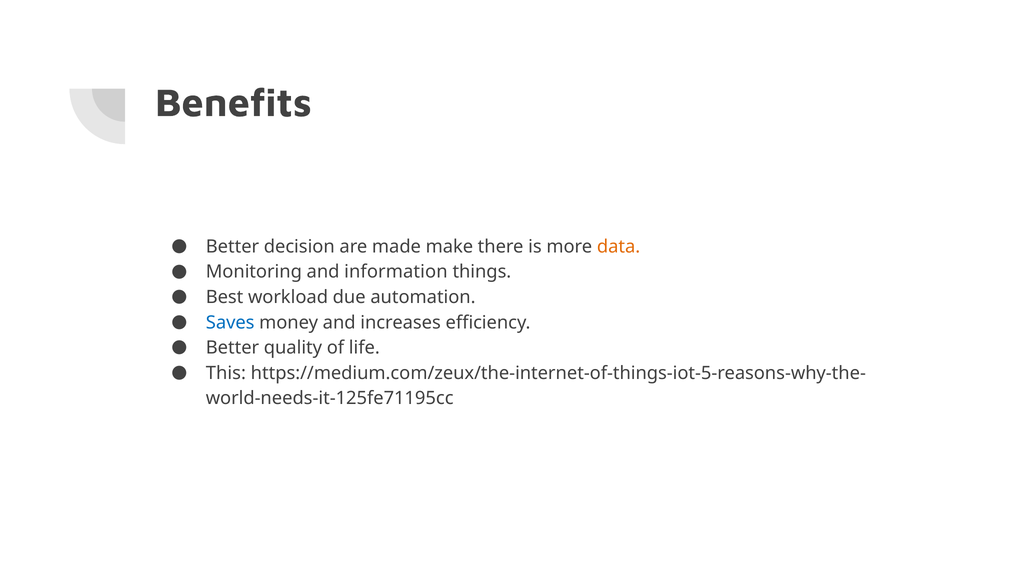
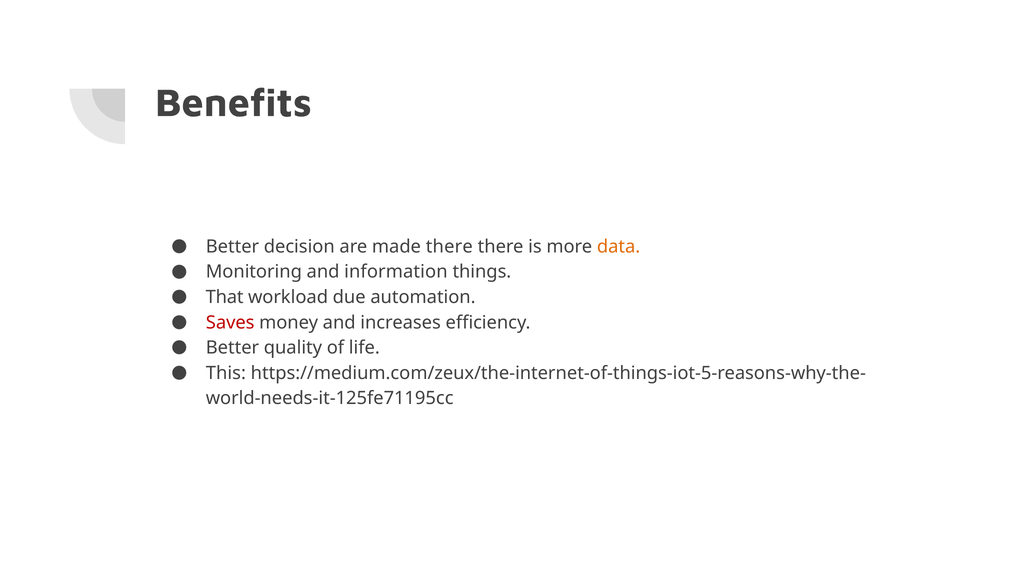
made make: make -> there
Best: Best -> That
Saves colour: blue -> red
